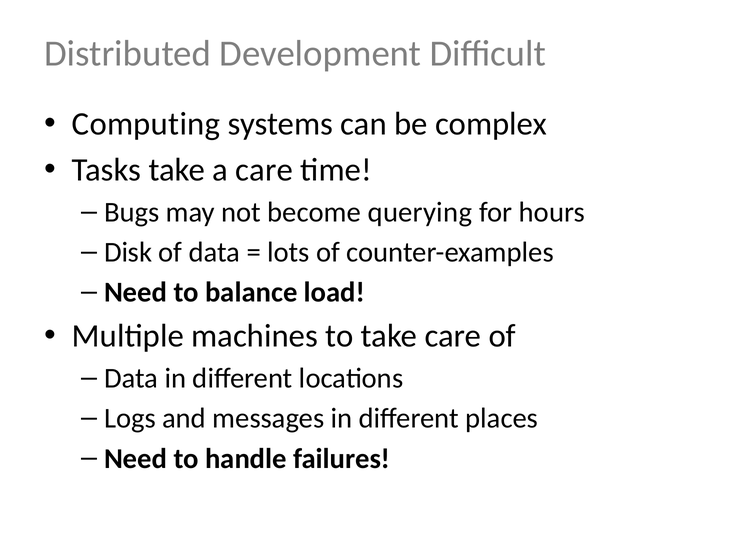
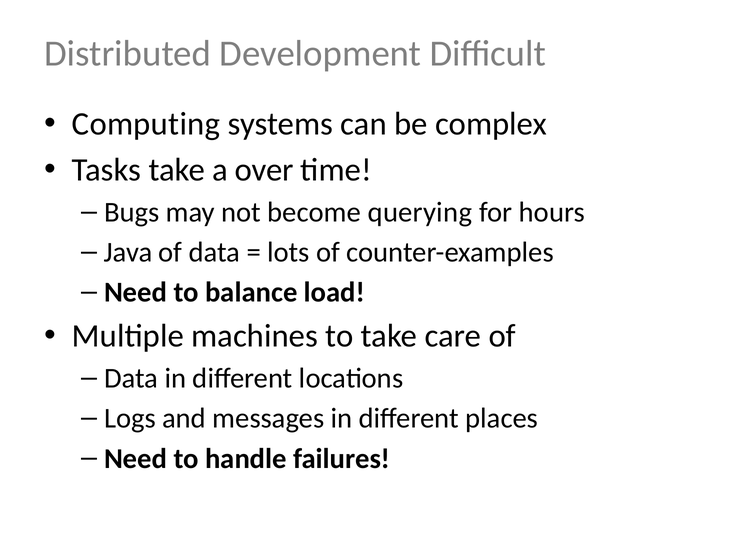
a care: care -> over
Disk: Disk -> Java
